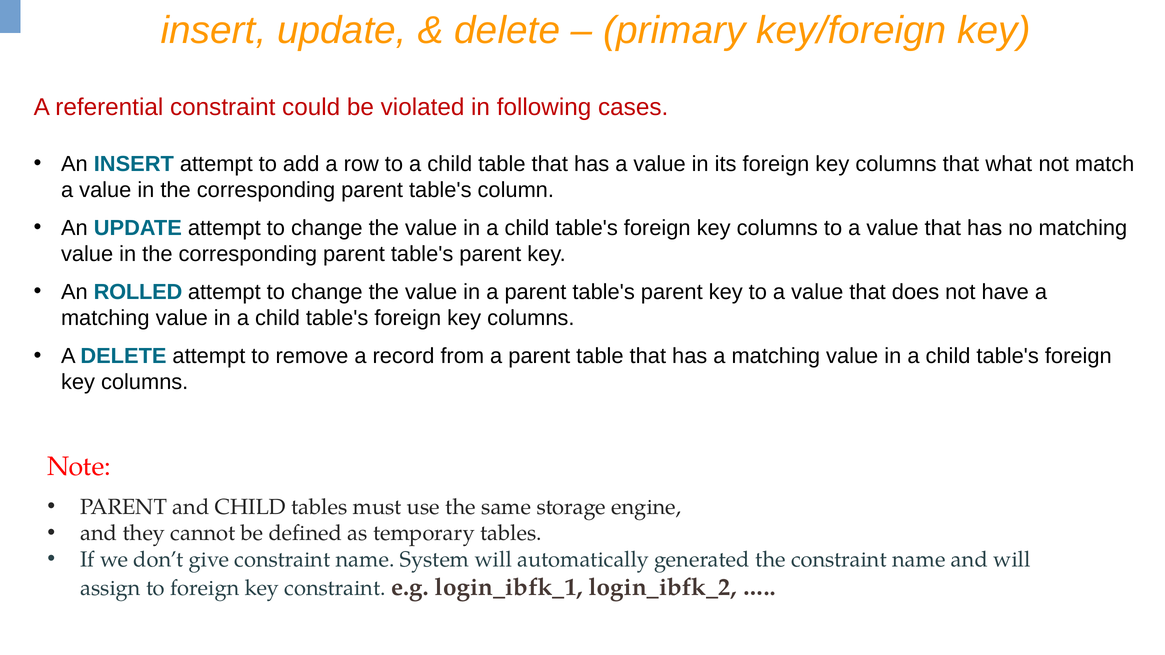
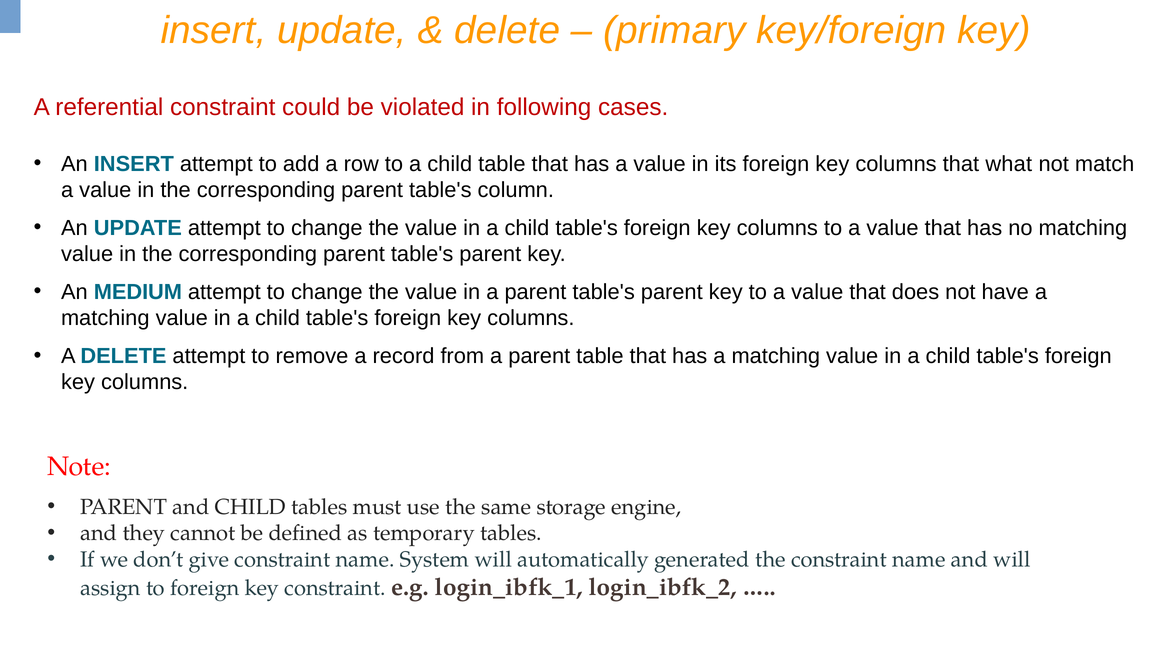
ROLLED: ROLLED -> MEDIUM
